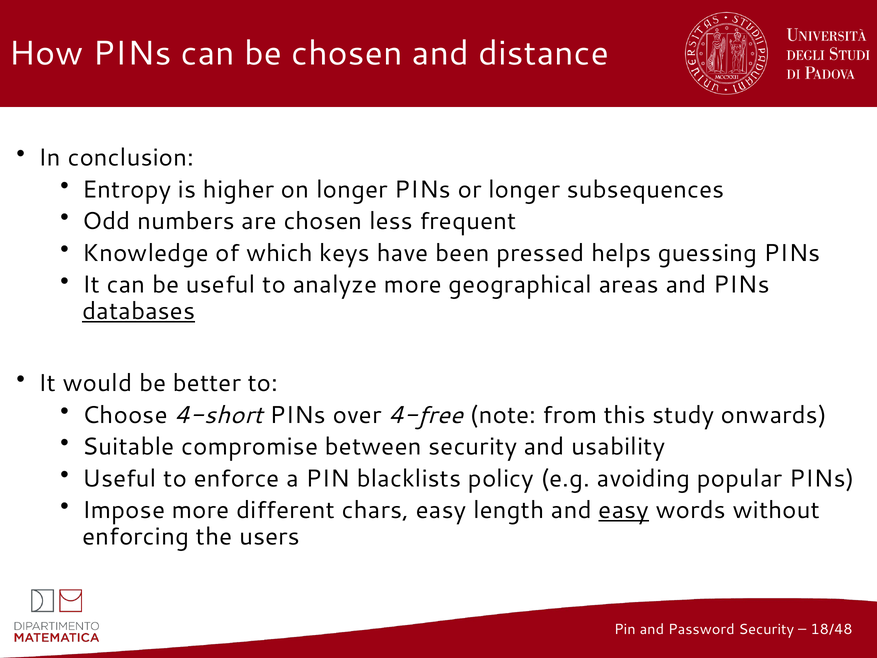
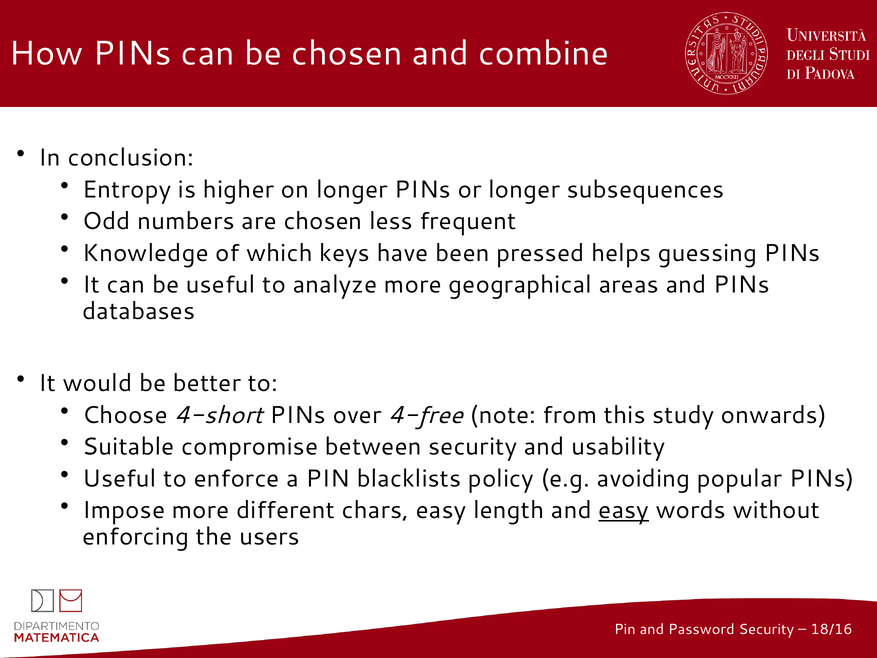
distance: distance -> combine
databases underline: present -> none
18/48: 18/48 -> 18/16
